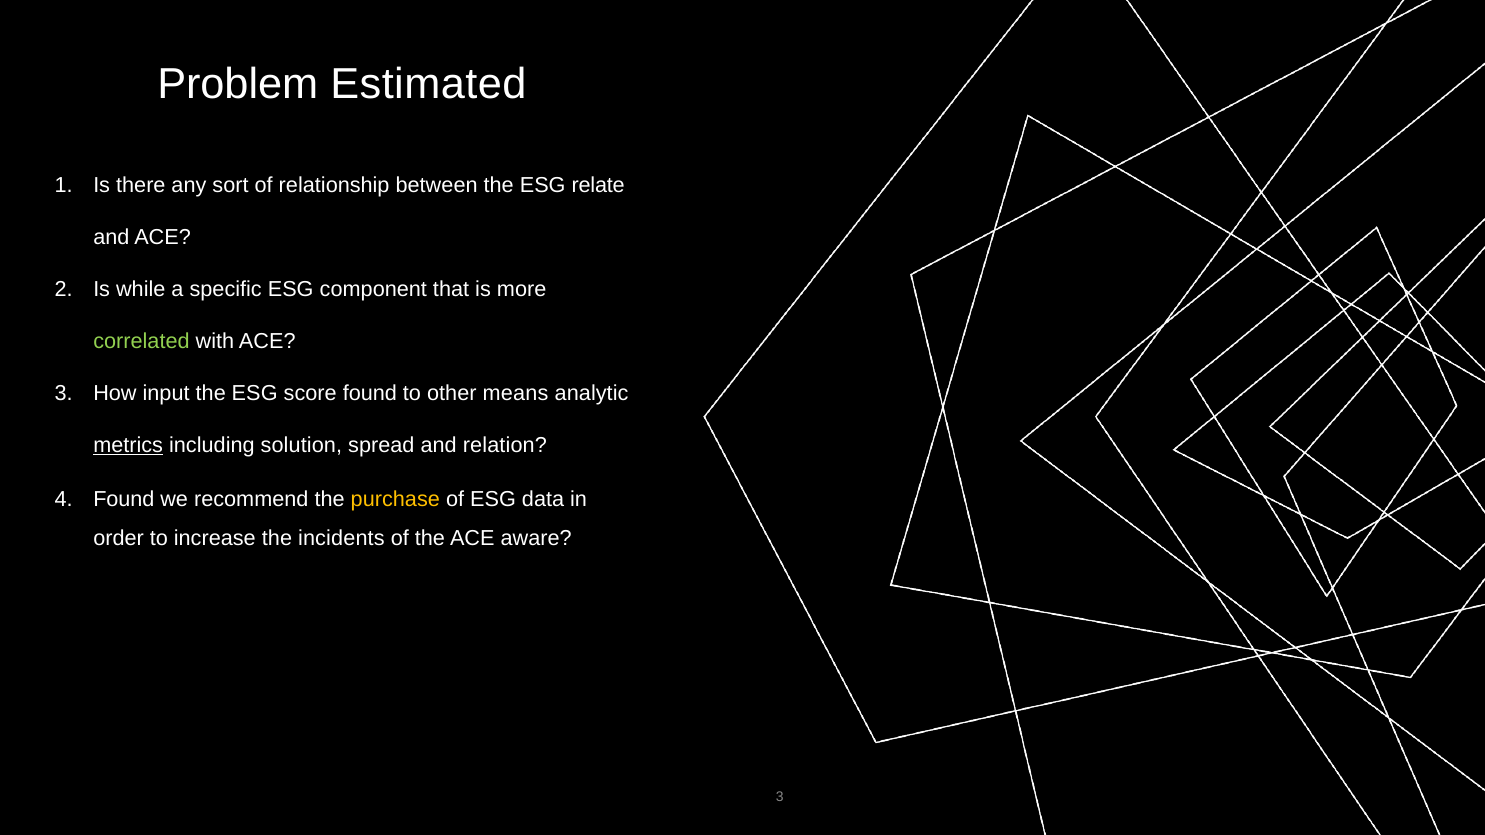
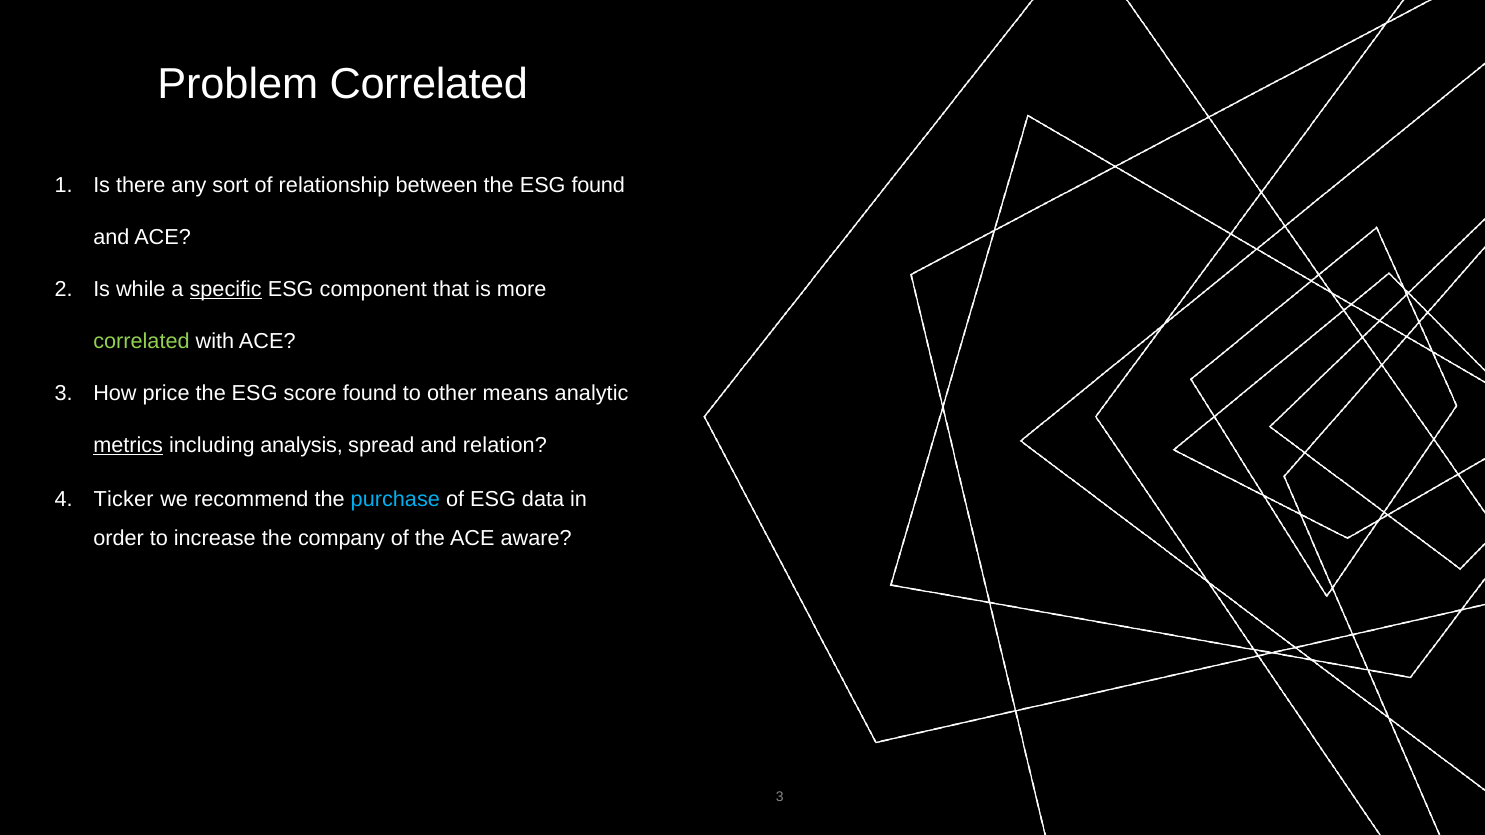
Problem Estimated: Estimated -> Correlated
ESG relate: relate -> found
specific underline: none -> present
input: input -> price
solution: solution -> analysis
Found at (124, 500): Found -> Ticker
purchase colour: yellow -> light blue
incidents: incidents -> company
